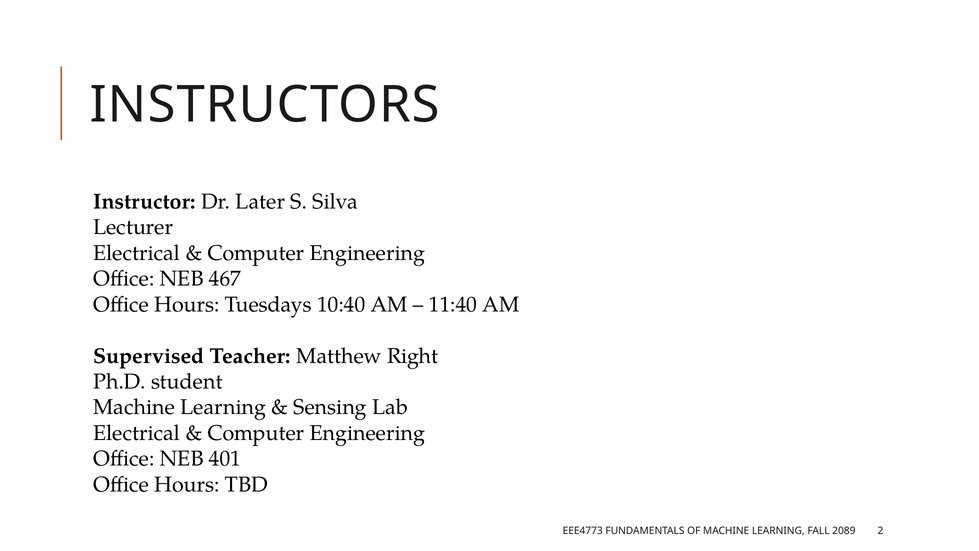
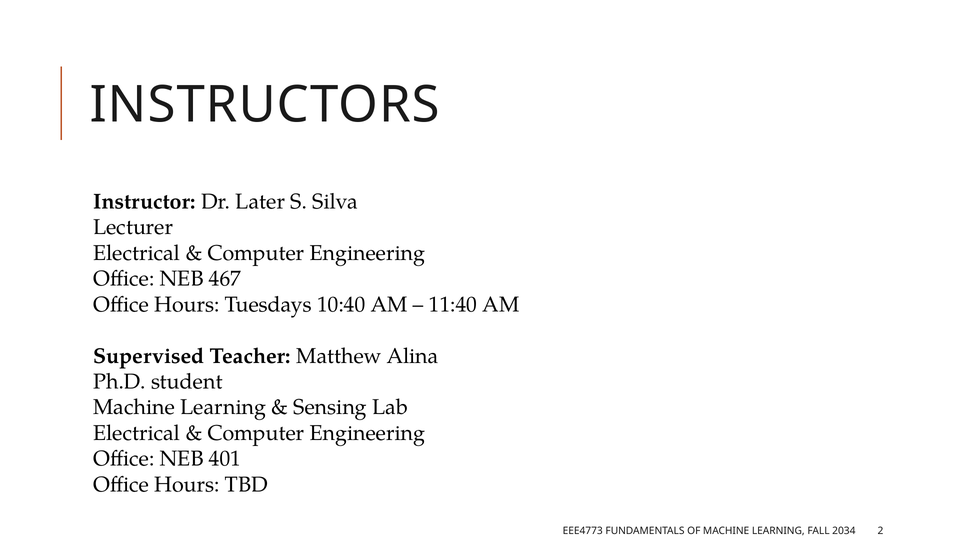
Right: Right -> Alina
2089: 2089 -> 2034
